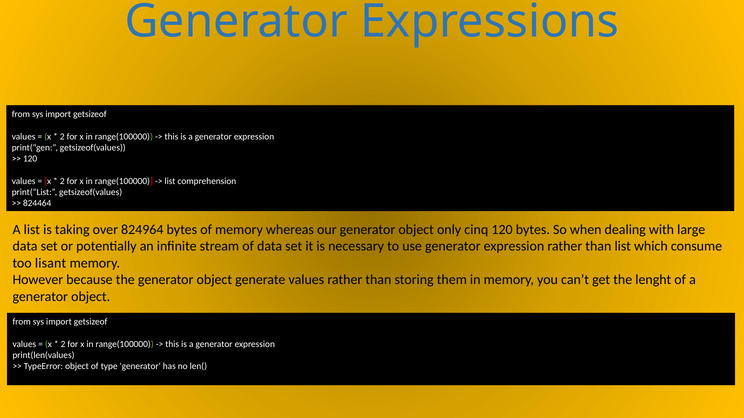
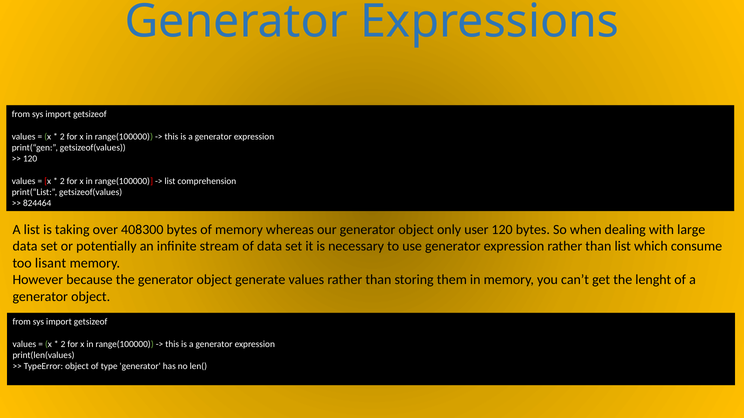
824964: 824964 -> 408300
cinq: cinq -> user
